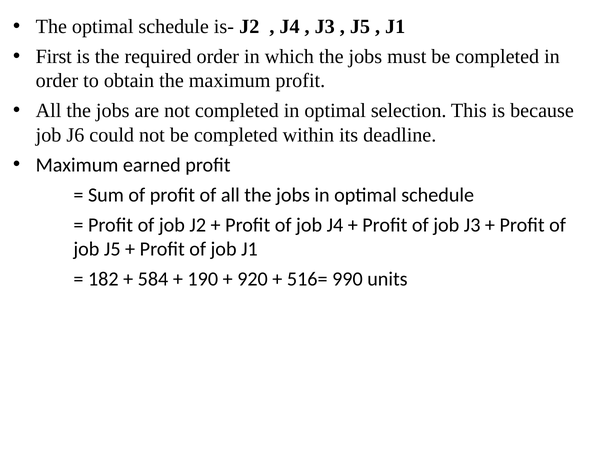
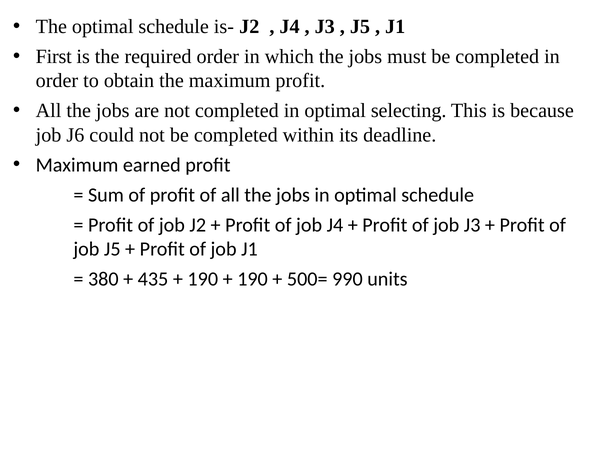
selection: selection -> selecting
182: 182 -> 380
584: 584 -> 435
920 at (253, 279): 920 -> 190
516=: 516= -> 500=
